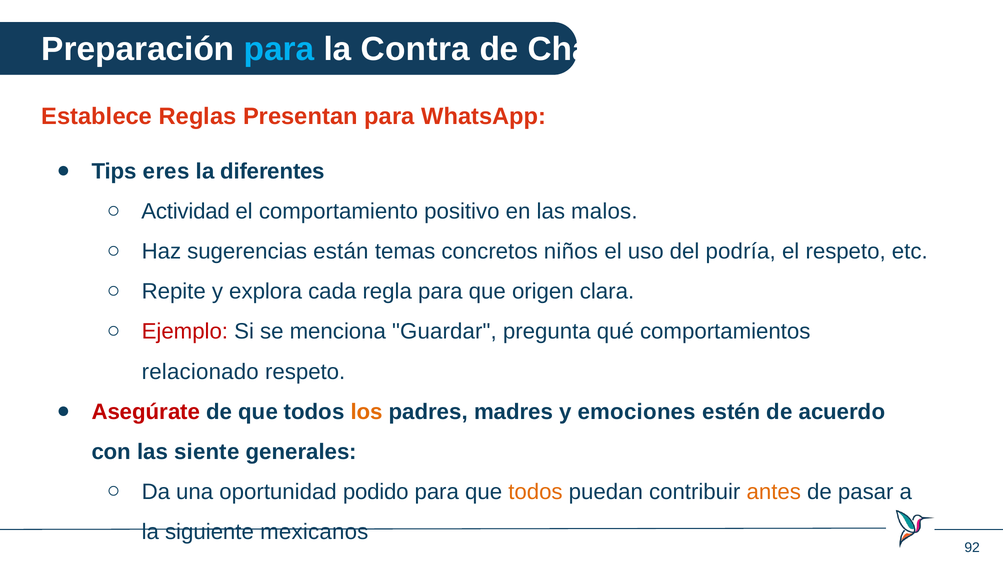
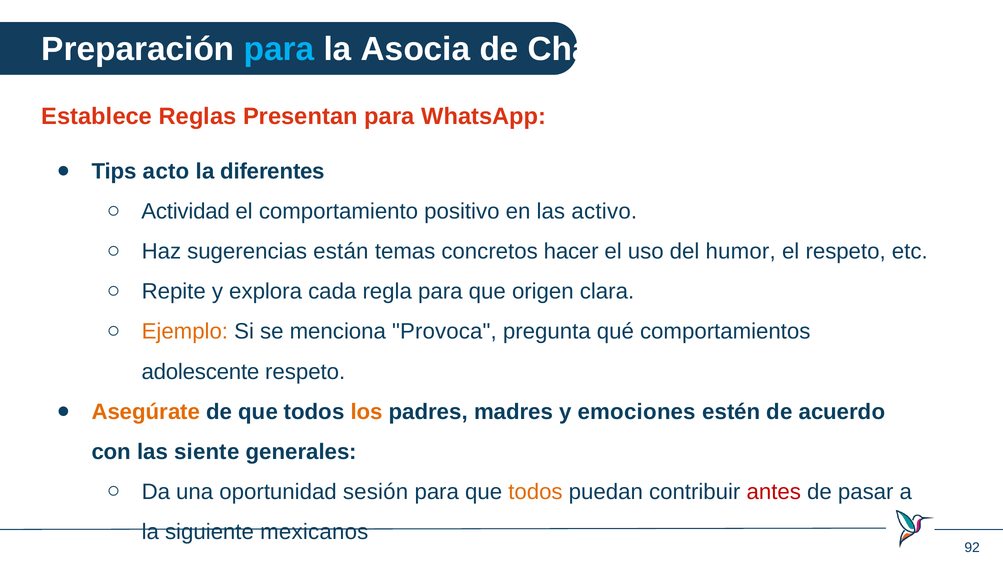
Contra: Contra -> Asocia
eres: eres -> acto
malos: malos -> activo
niños: niños -> hacer
podría: podría -> humor
Ejemplo colour: red -> orange
Guardar: Guardar -> Provoca
relacionado: relacionado -> adolescente
Asegúrate colour: red -> orange
podido: podido -> sesión
antes colour: orange -> red
